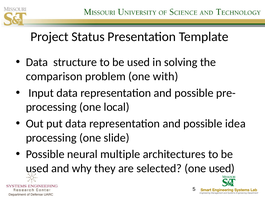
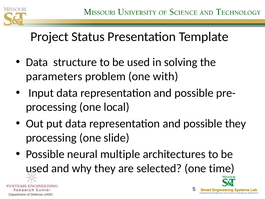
comparison: comparison -> parameters
possible idea: idea -> they
one used: used -> time
